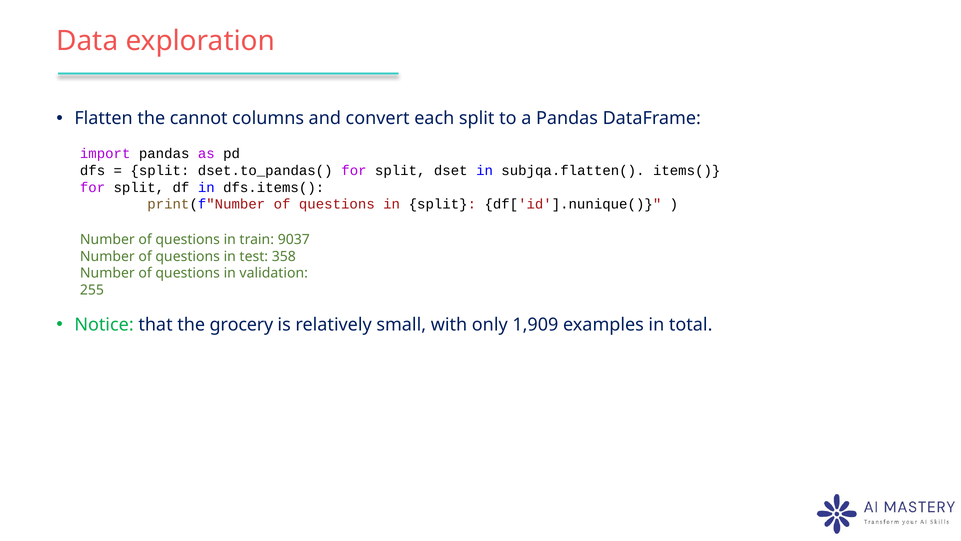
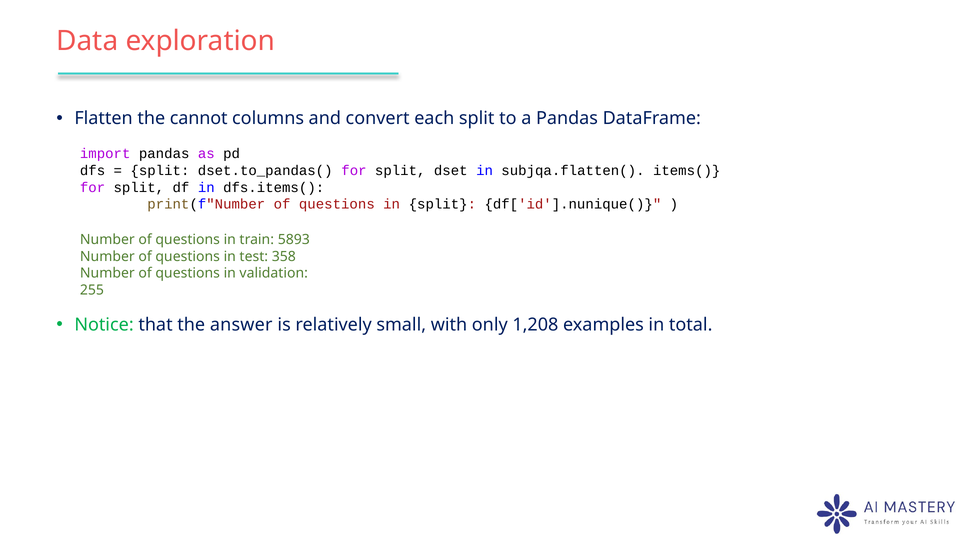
9037: 9037 -> 5893
grocery: grocery -> answer
1,909: 1,909 -> 1,208
